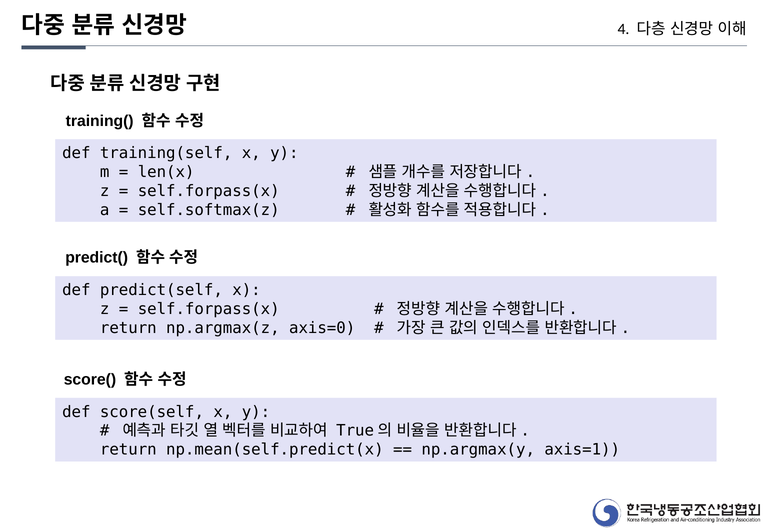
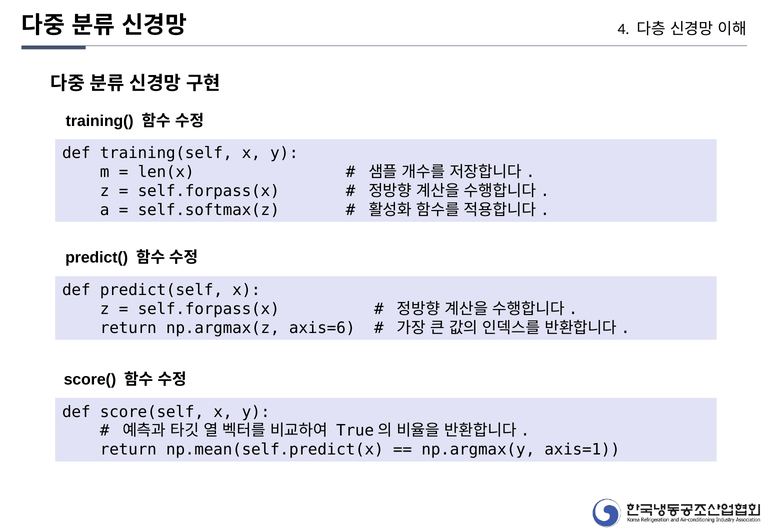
axis=0: axis=0 -> axis=6
